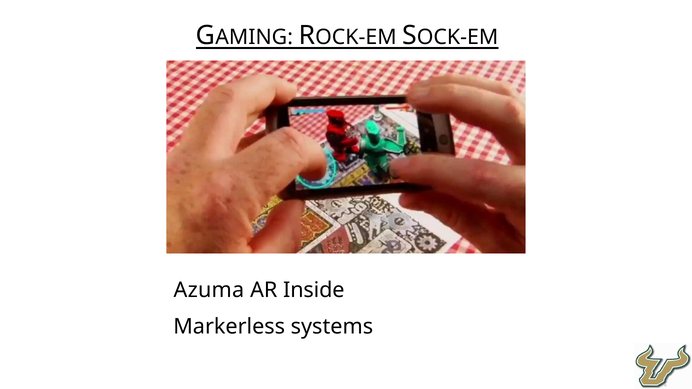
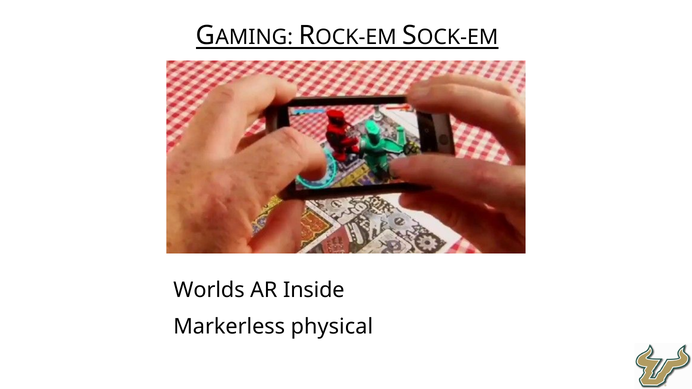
Azuma: Azuma -> Worlds
systems: systems -> physical
